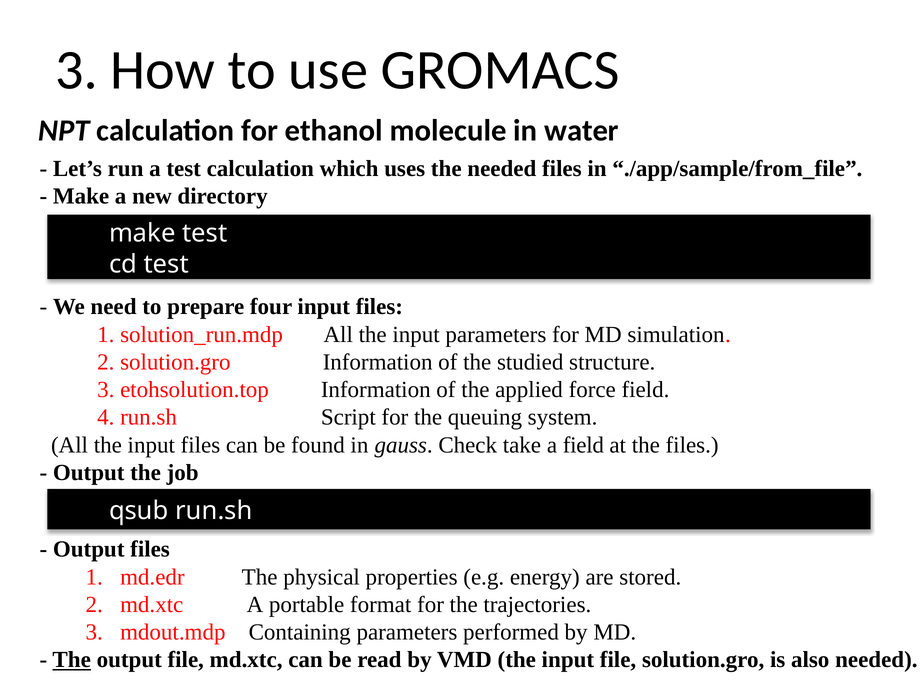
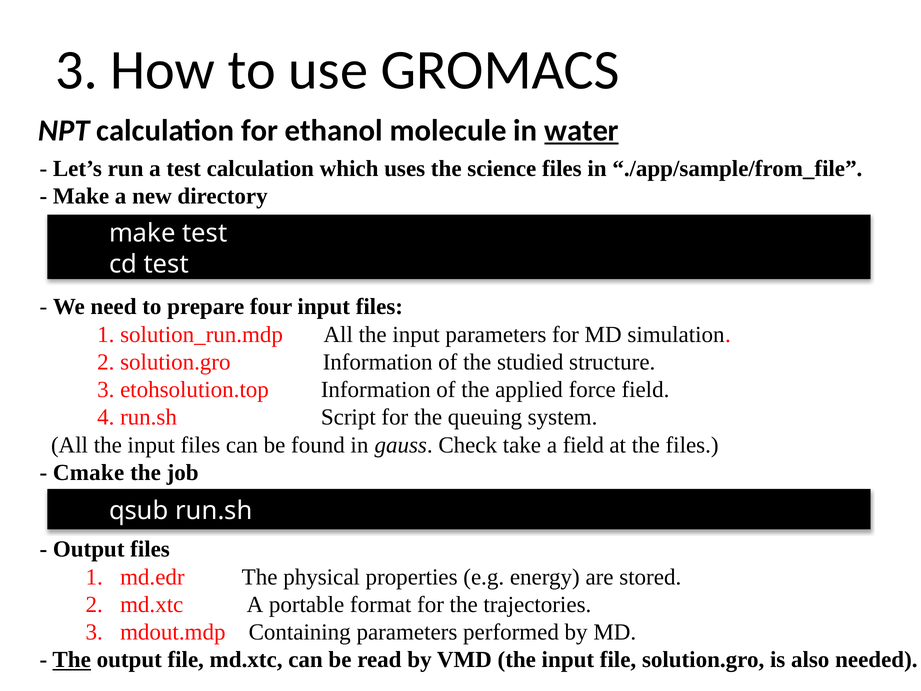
water underline: none -> present
the needed: needed -> science
Output at (89, 472): Output -> Cmake
